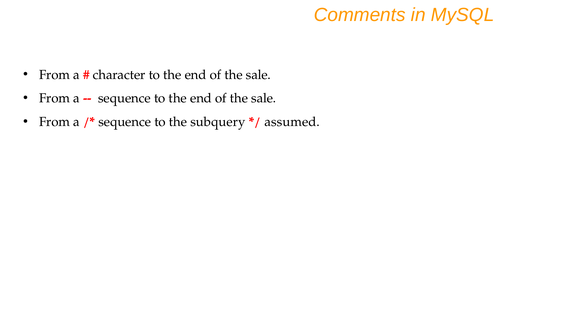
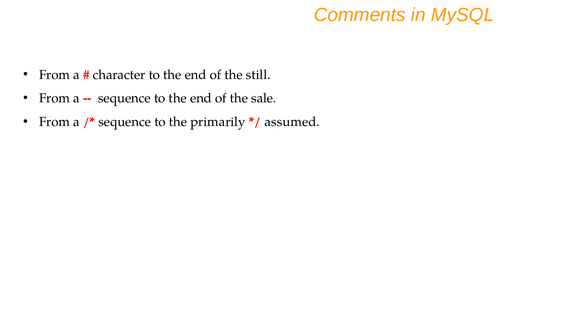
sale at (258, 75): sale -> still
subquery: subquery -> primarily
